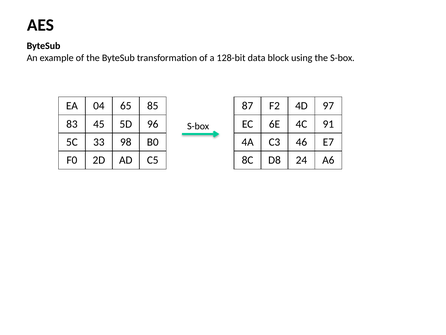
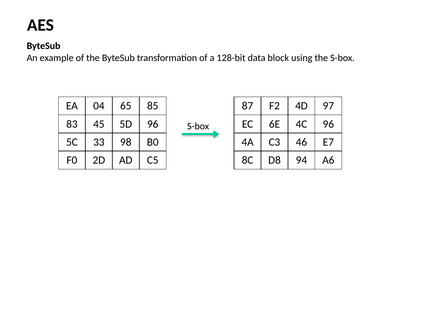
4C 91: 91 -> 96
24: 24 -> 94
